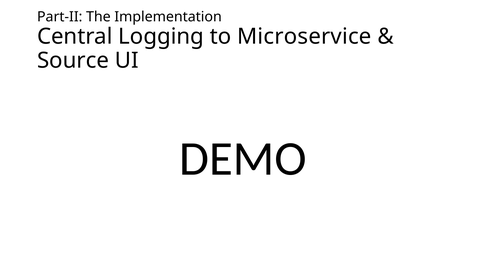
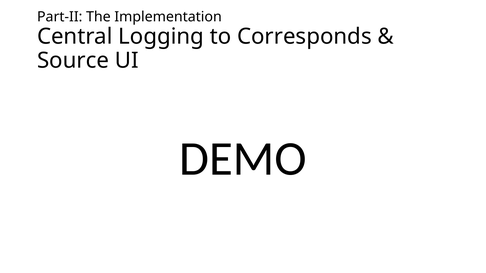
Microservice: Microservice -> Corresponds
